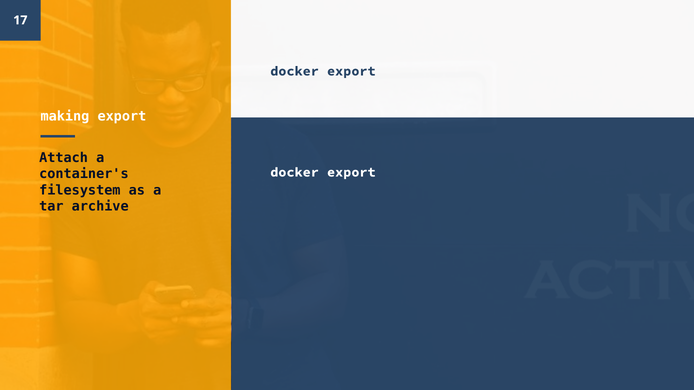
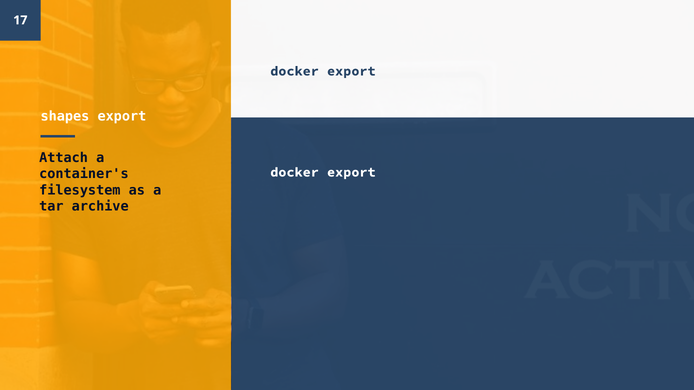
making: making -> shapes
